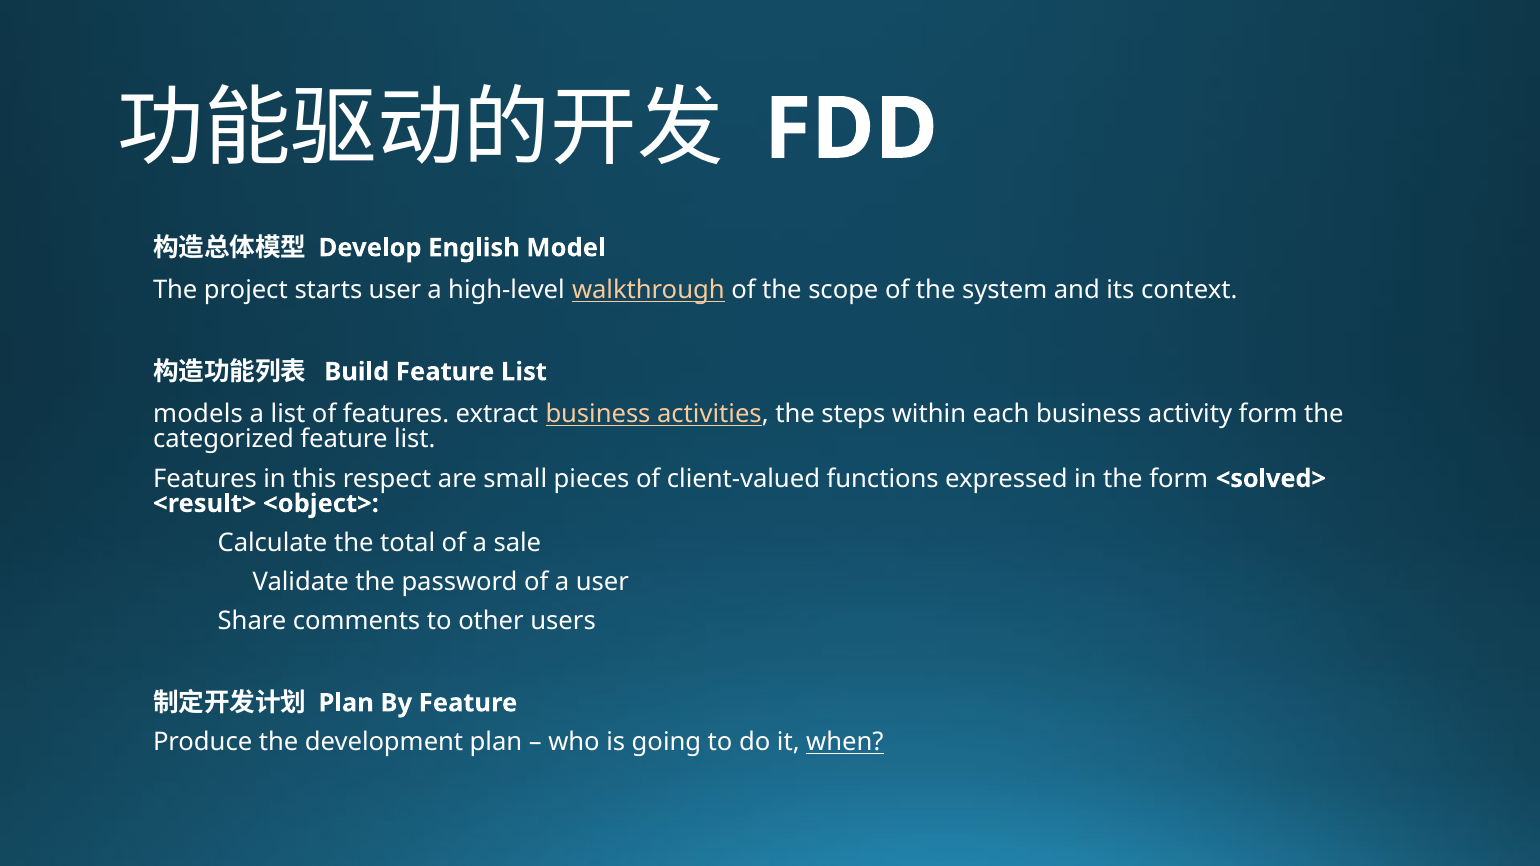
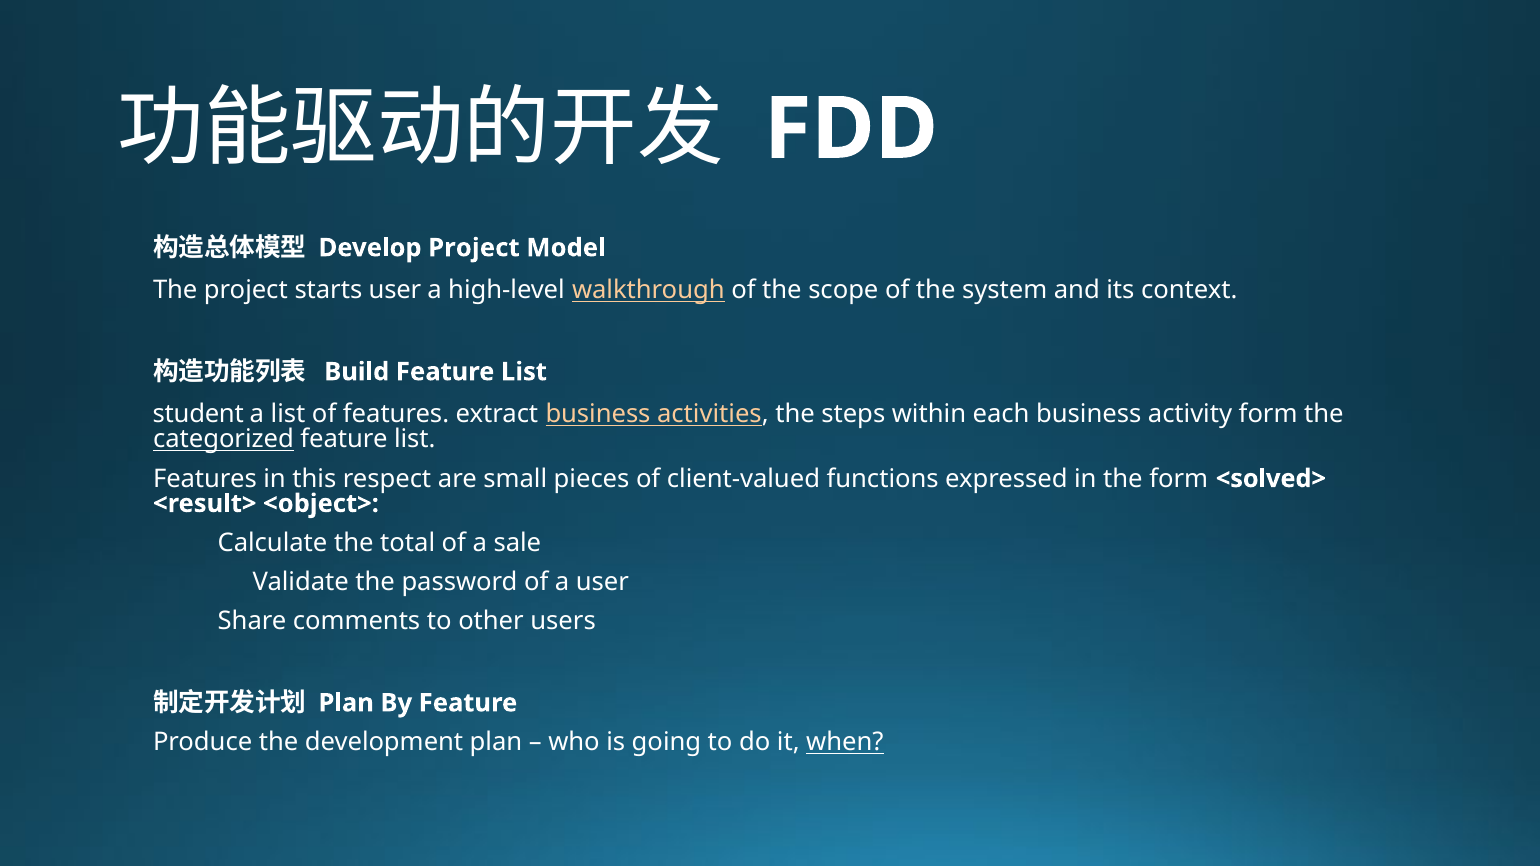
Develop English: English -> Project
models: models -> student
categorized underline: none -> present
